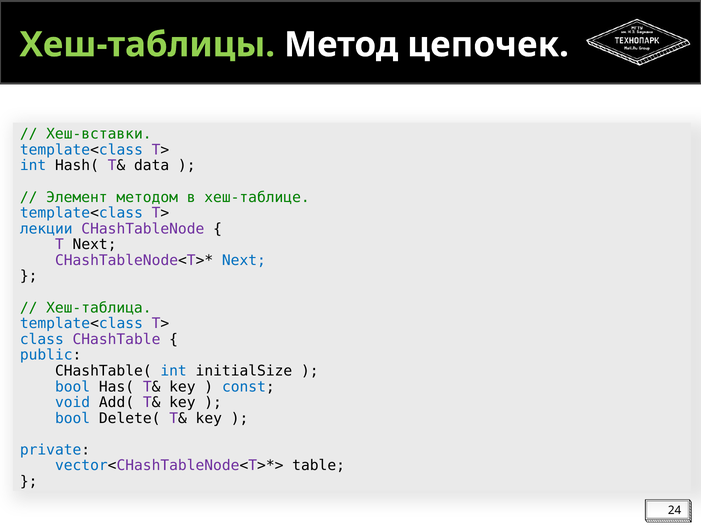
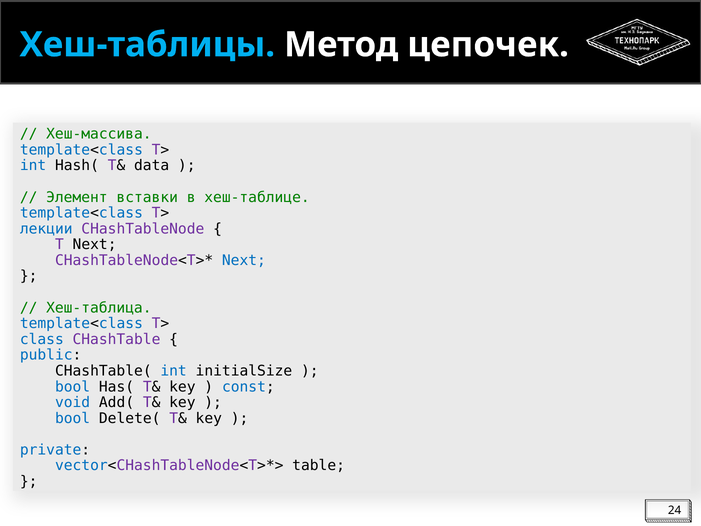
Хеш-таблицы colour: light green -> light blue
Хеш-вставки: Хеш-вставки -> Хеш-массива
методом: методом -> вставки
